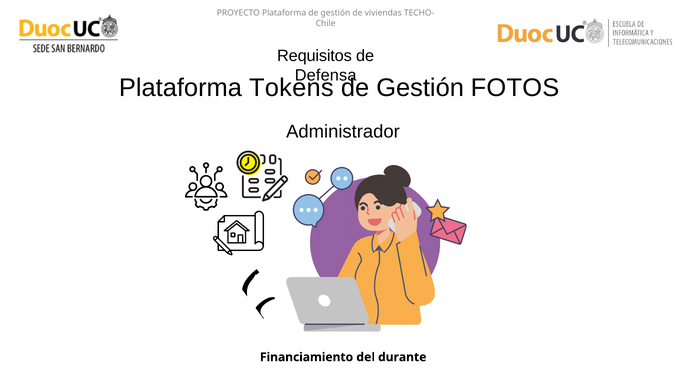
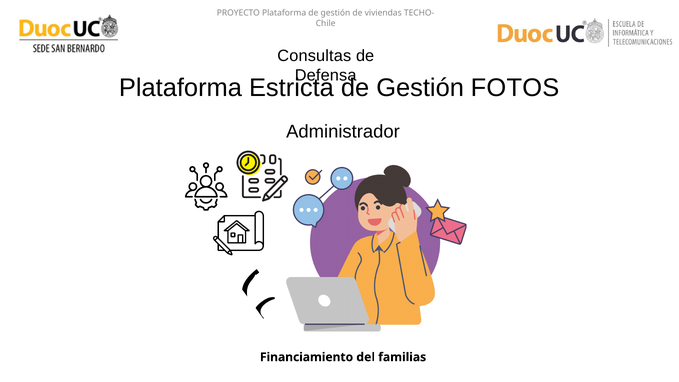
Requisitos: Requisitos -> Consultas
Tokens: Tokens -> Estricta
durante: durante -> familias
